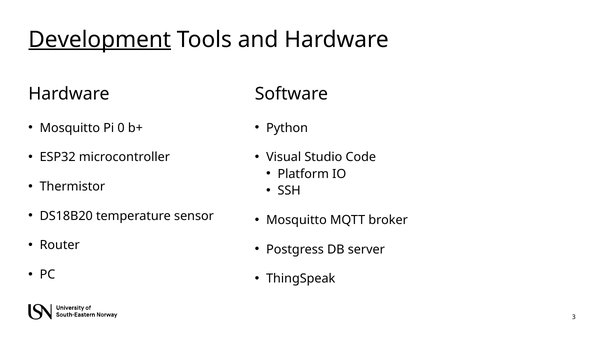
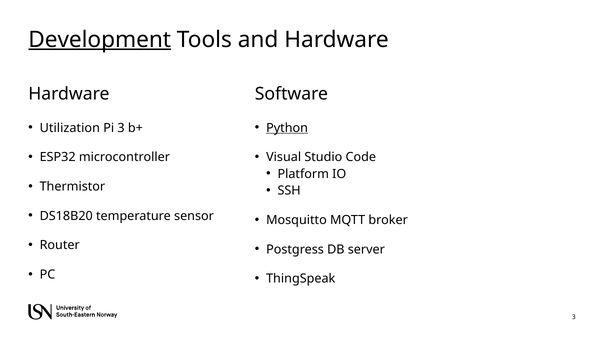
Mosquitto at (70, 128): Mosquitto -> Utilization
Pi 0: 0 -> 3
Python underline: none -> present
